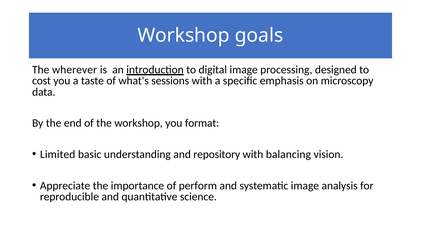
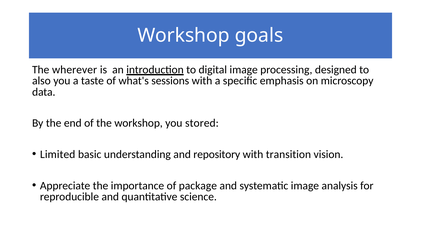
cost: cost -> also
format: format -> stored
balancing: balancing -> transition
perform: perform -> package
